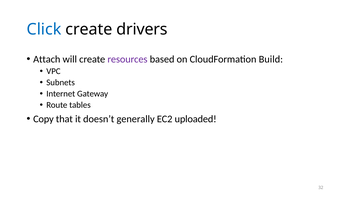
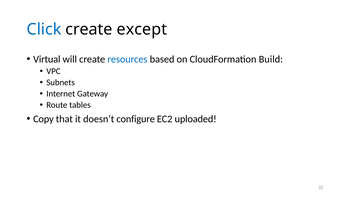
drivers: drivers -> except
Attach: Attach -> Virtual
resources colour: purple -> blue
generally: generally -> configure
